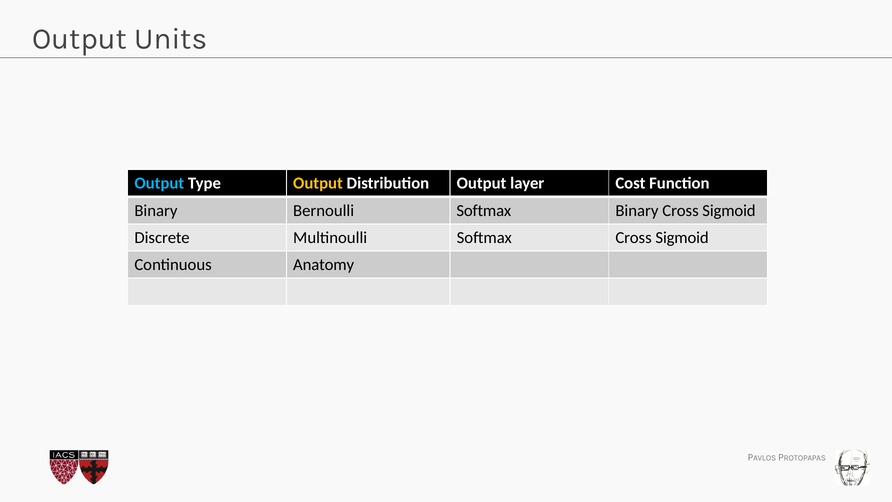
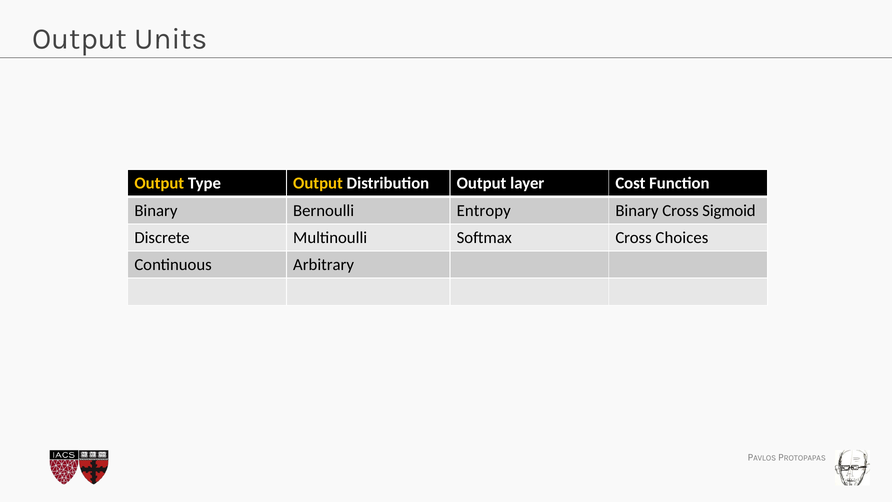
Output at (159, 183) colour: light blue -> yellow
Bernoulli Softmax: Softmax -> Entropy
Softmax Cross Sigmoid: Sigmoid -> Choices
Anatomy: Anatomy -> Arbitrary
